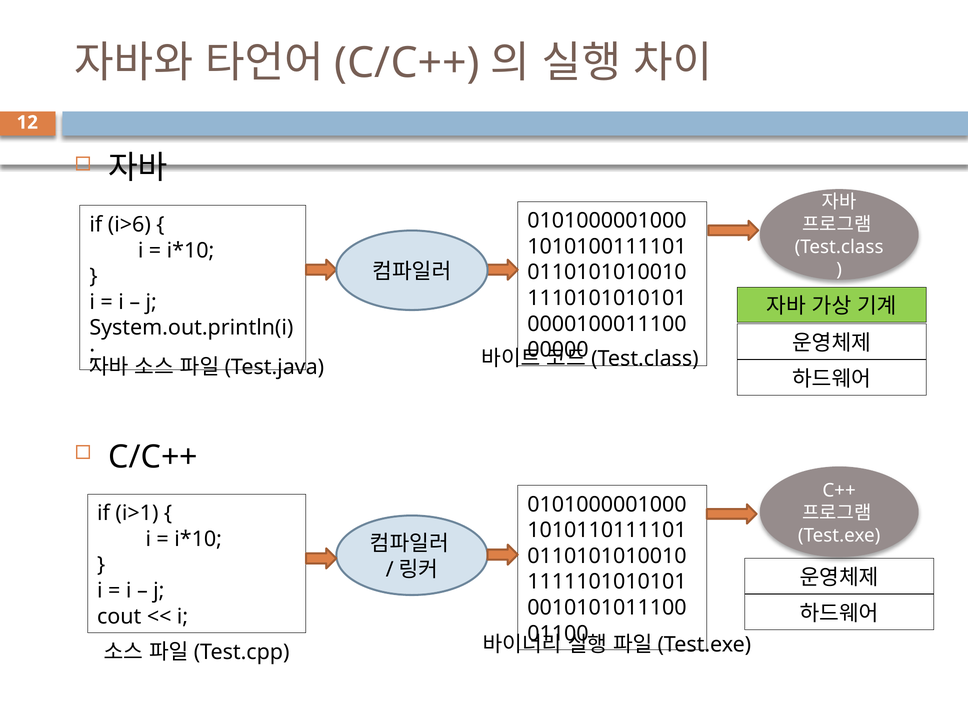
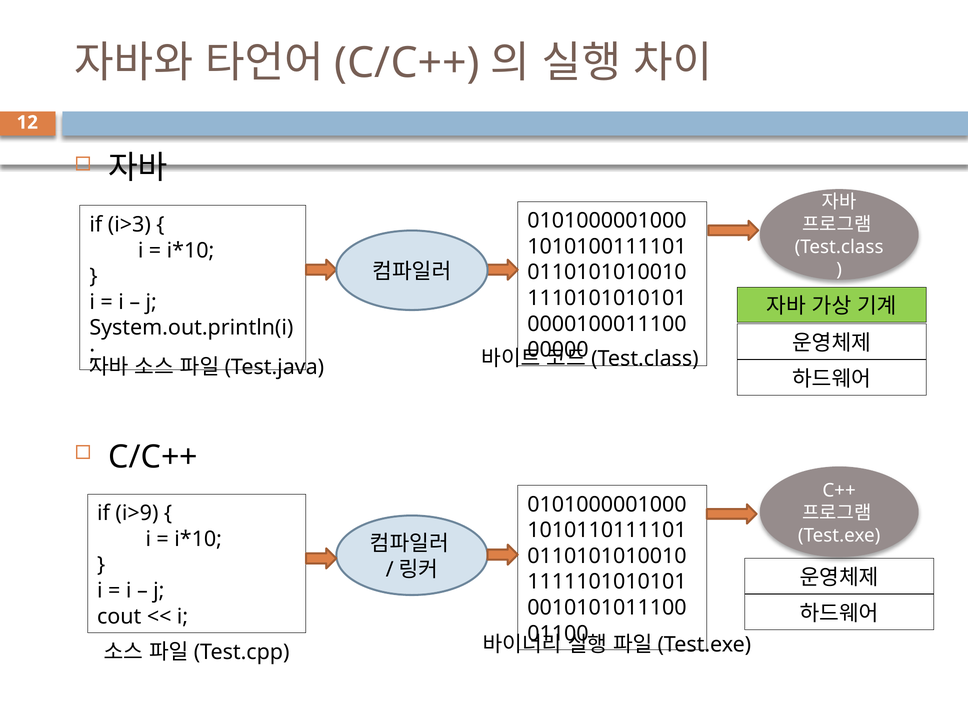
i>6: i>6 -> i>3
i>1: i>1 -> i>9
